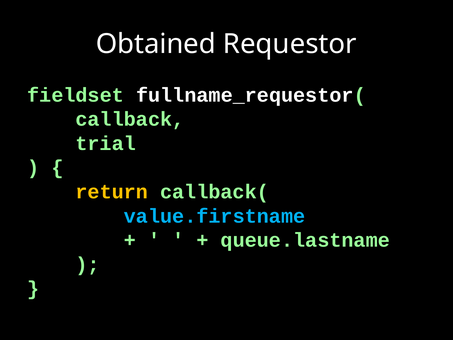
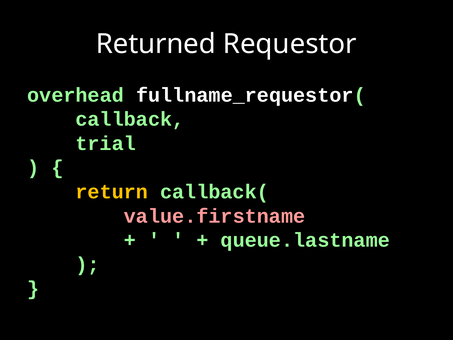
Obtained: Obtained -> Returned
fieldset: fieldset -> overhead
value.firstname colour: light blue -> pink
